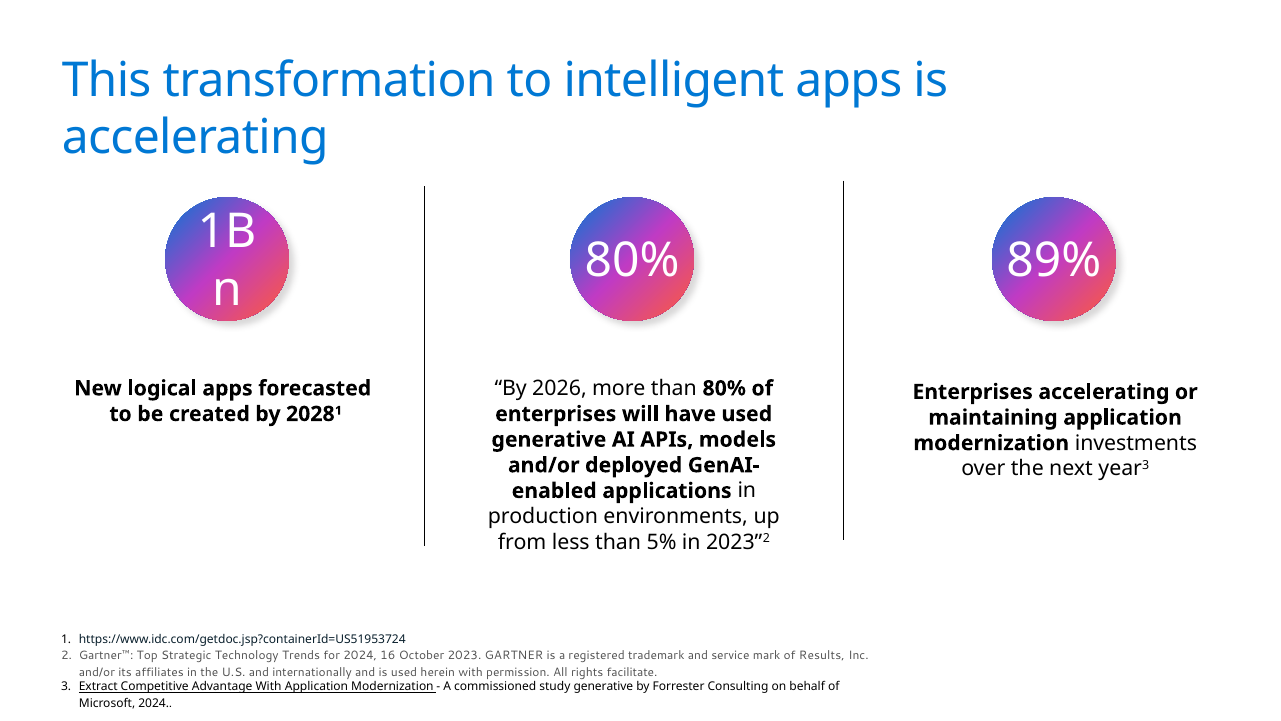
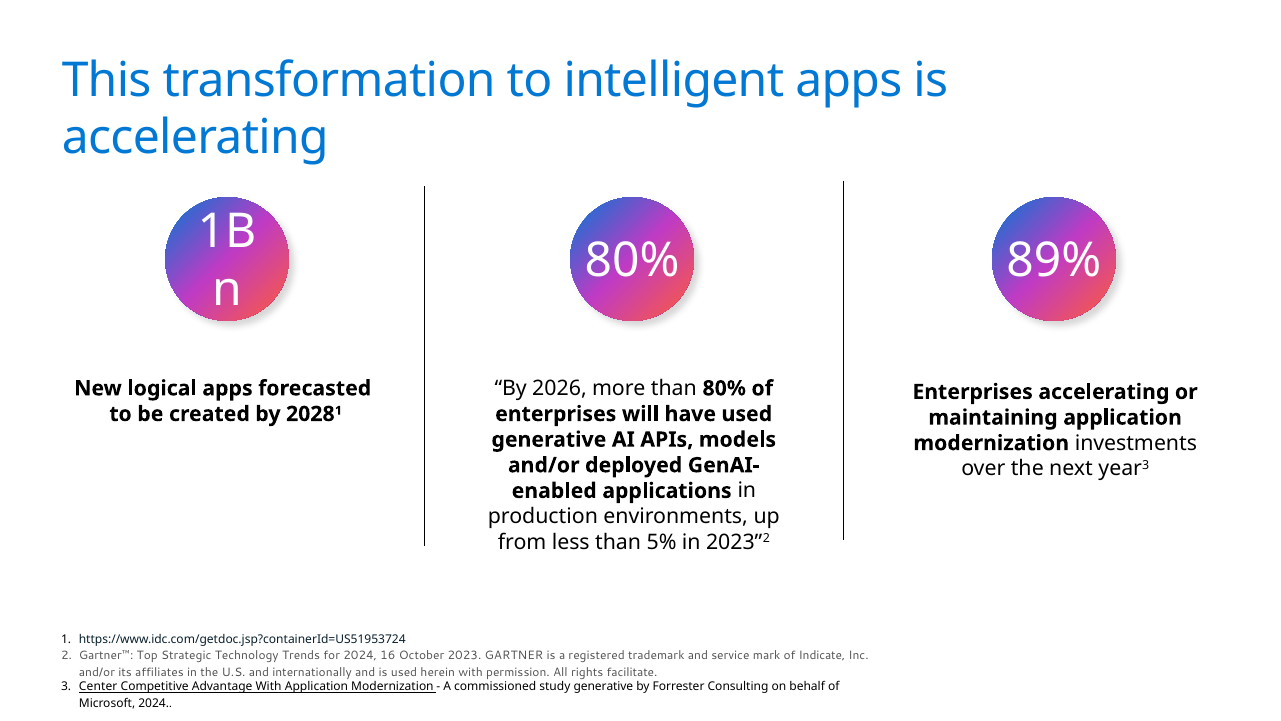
Results: Results -> Indicate
Extract: Extract -> Center
